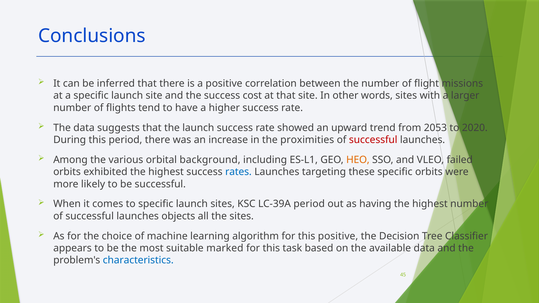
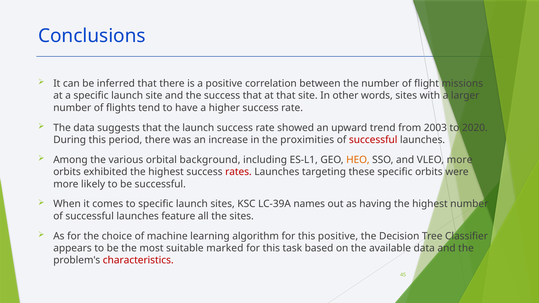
success cost: cost -> that
2053: 2053 -> 2003
VLEO failed: failed -> more
rates colour: blue -> red
LC-39A period: period -> names
objects: objects -> feature
characteristics colour: blue -> red
